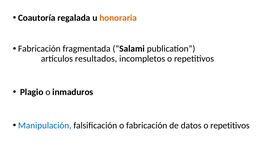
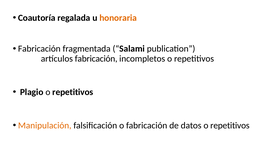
artículos resultados: resultados -> fabricación
Plagio o inmaduros: inmaduros -> repetitivos
Manipulación colour: blue -> orange
